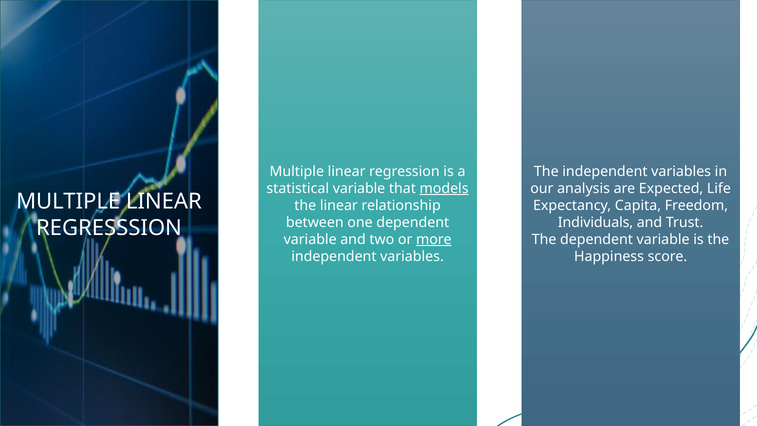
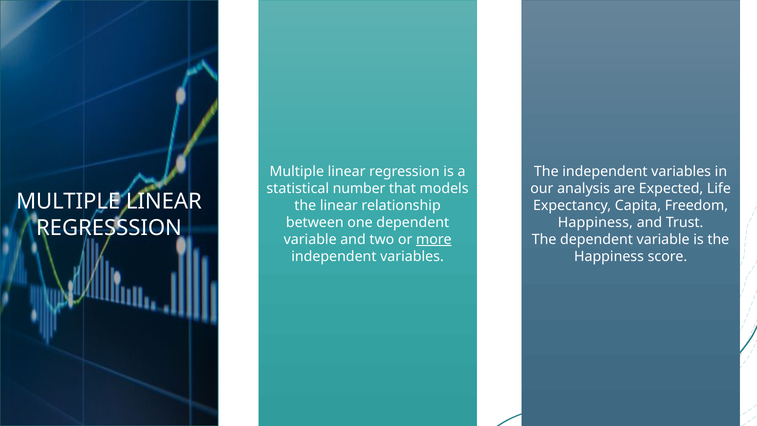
statistical variable: variable -> number
models underline: present -> none
Individuals at (595, 222): Individuals -> Happiness
